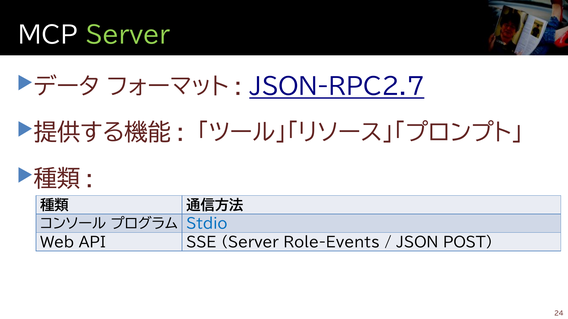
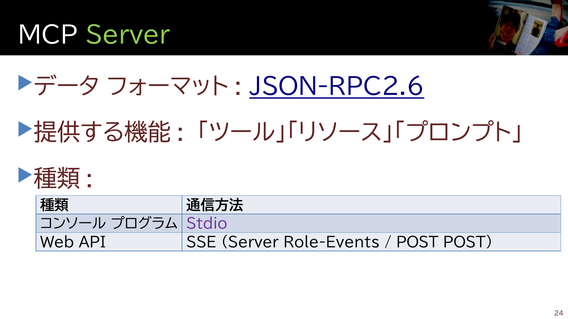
JSON-RPC2.7: JSON-RPC2.7 -> JSON-RPC2.6
Stdio colour: blue -> purple
JSON at (417, 243): JSON -> POST
